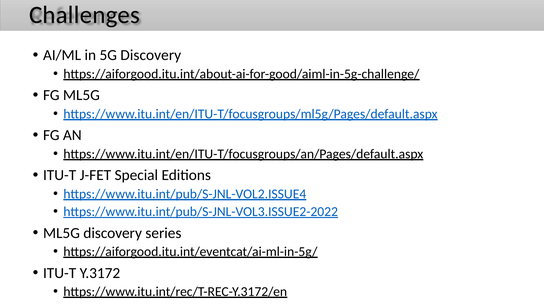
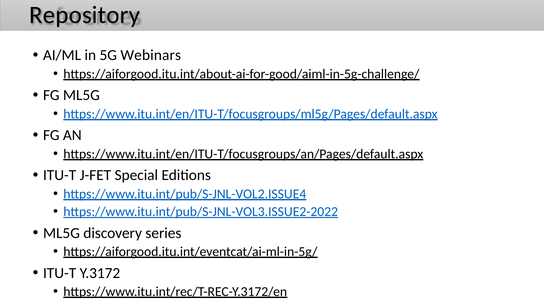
Challenges: Challenges -> Repository
5G Discovery: Discovery -> Webinars
